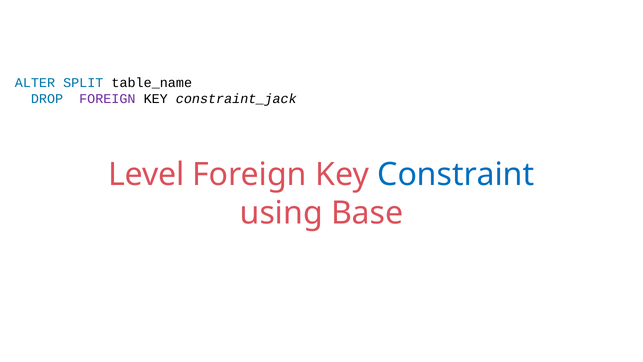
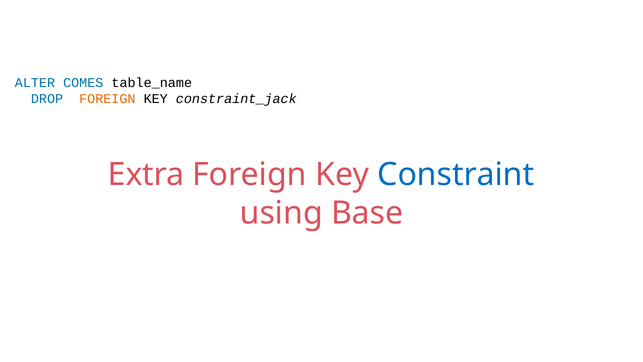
SPLIT: SPLIT -> COMES
FOREIGN at (107, 99) colour: purple -> orange
Level: Level -> Extra
